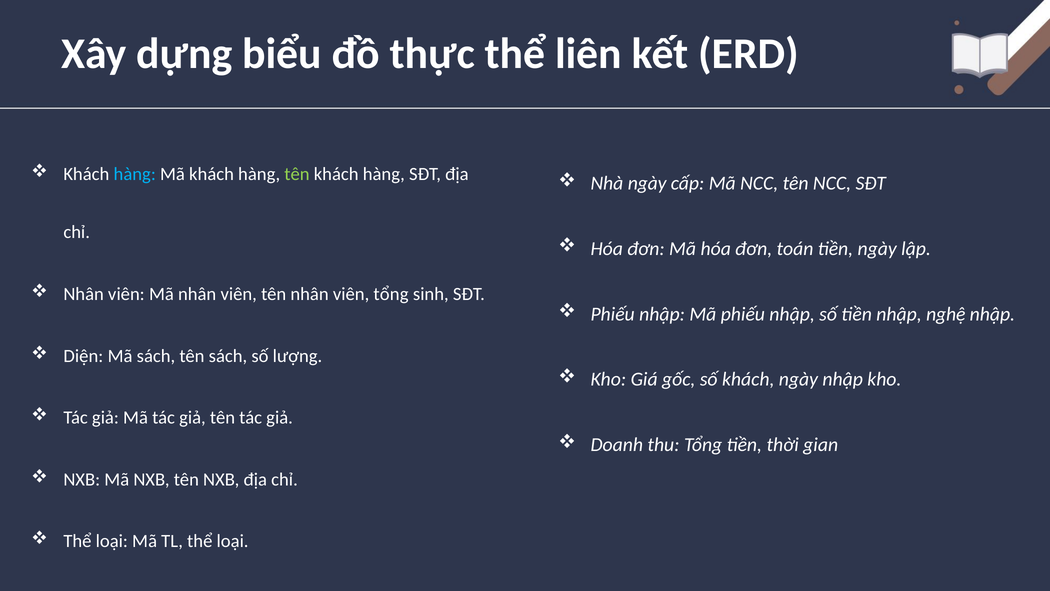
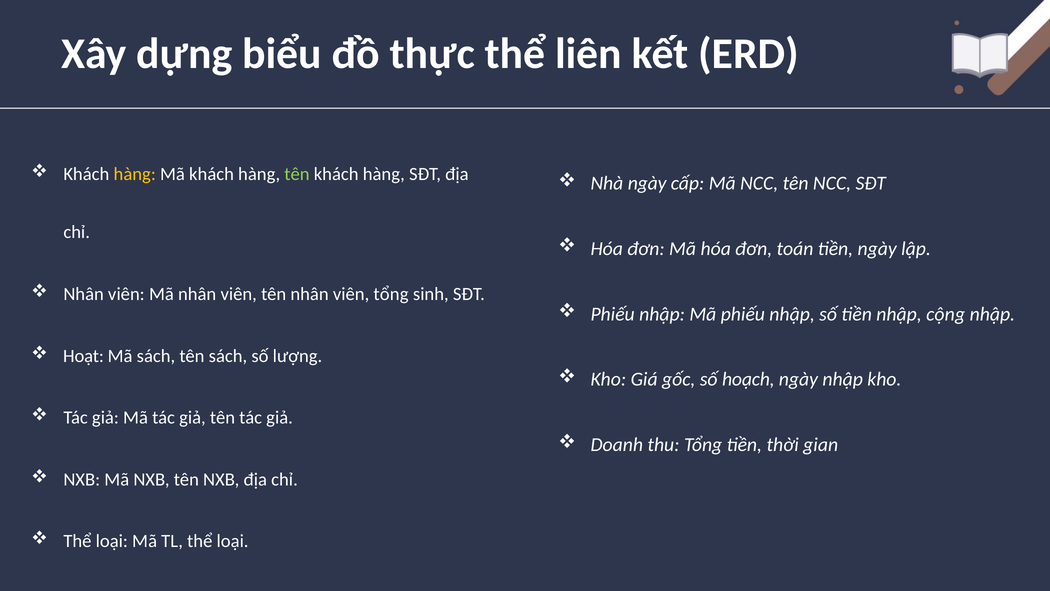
hàng at (135, 174) colour: light blue -> yellow
nghệ: nghệ -> cộng
Diện: Diện -> Hoạt
số khách: khách -> hoạch
